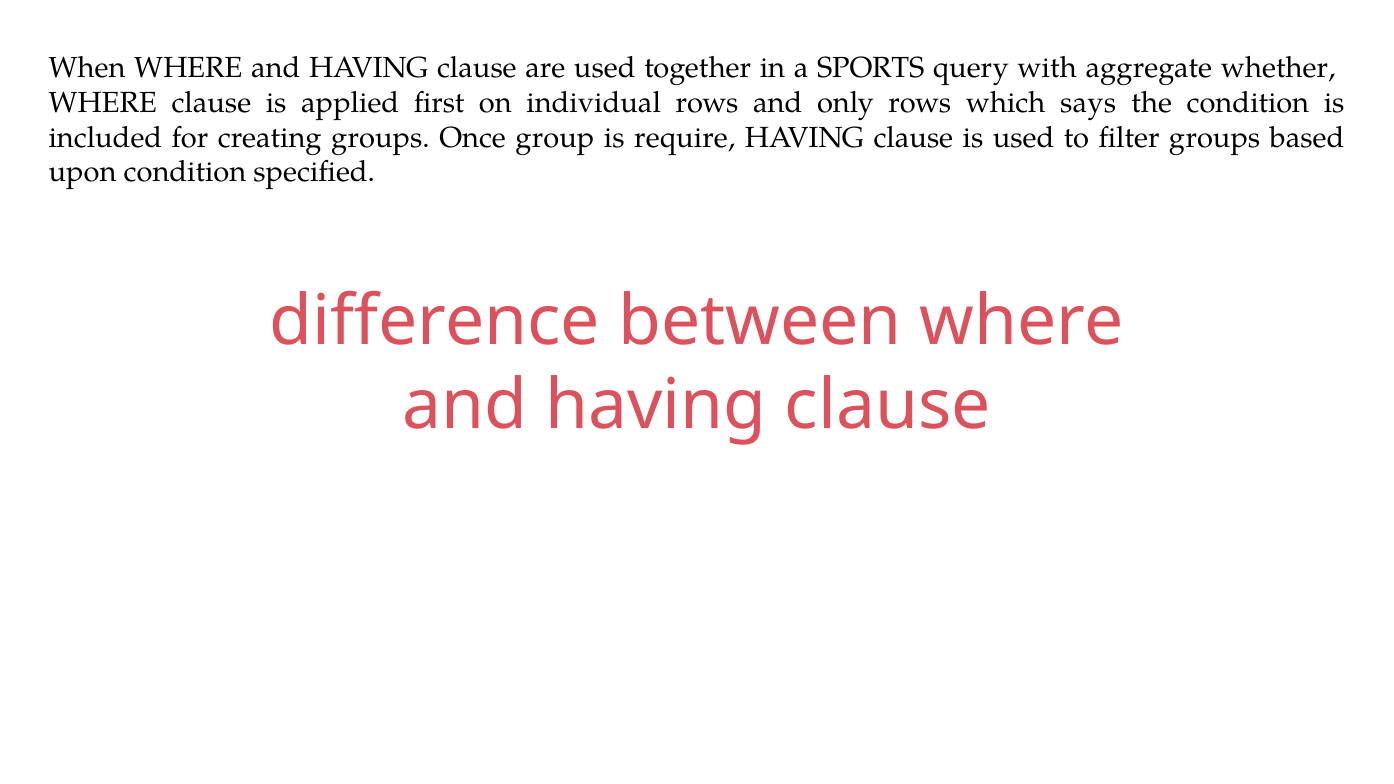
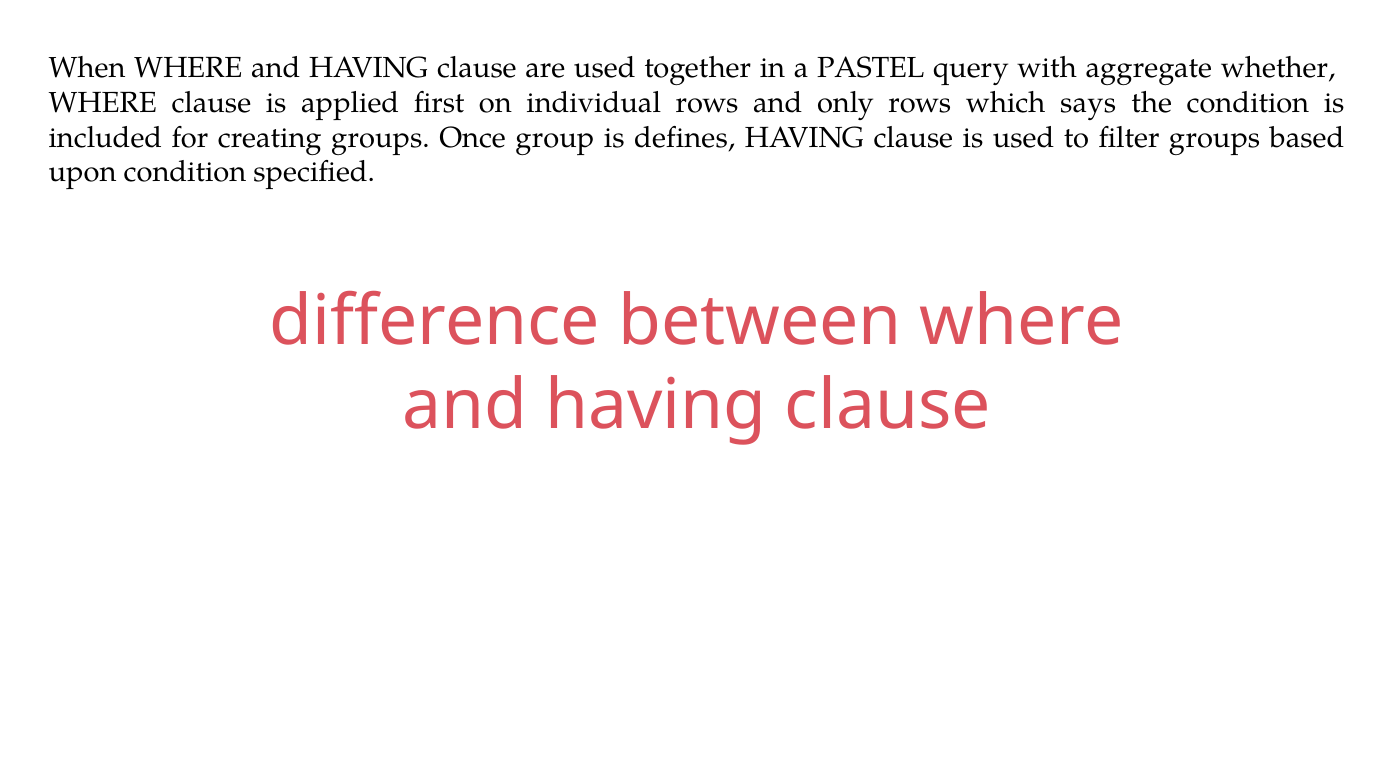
SPORTS: SPORTS -> PASTEL
require: require -> defines
